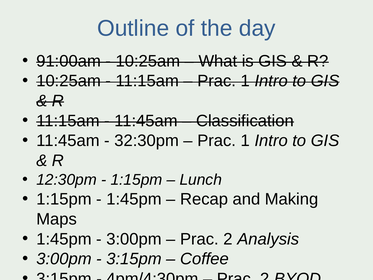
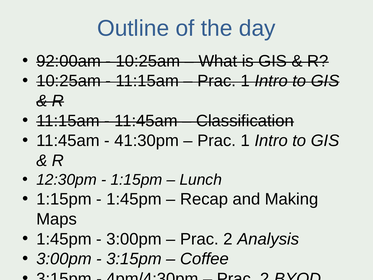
91:00am: 91:00am -> 92:00am
32:30pm: 32:30pm -> 41:30pm
